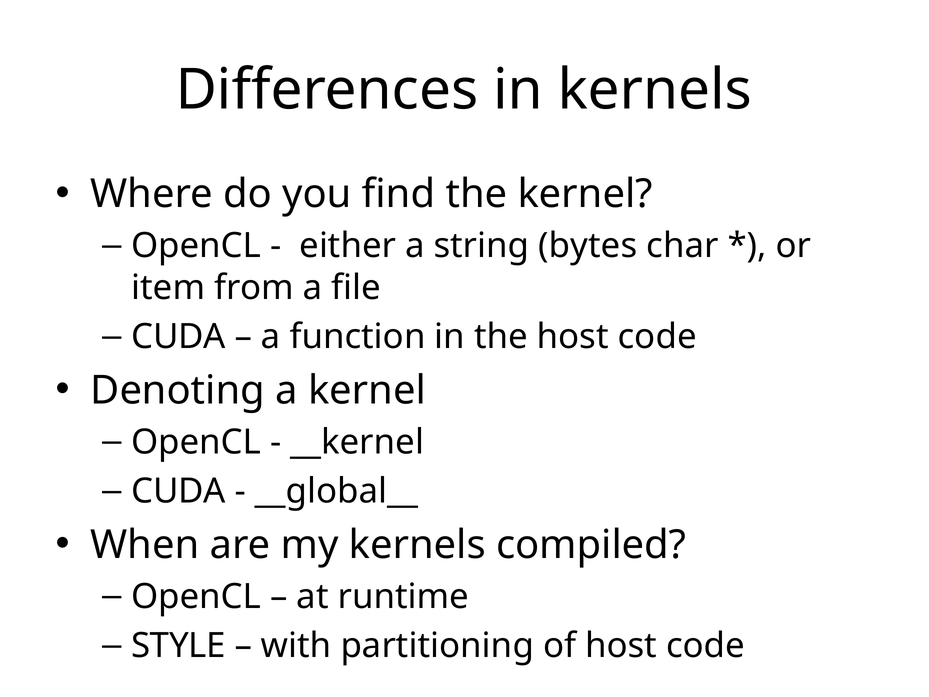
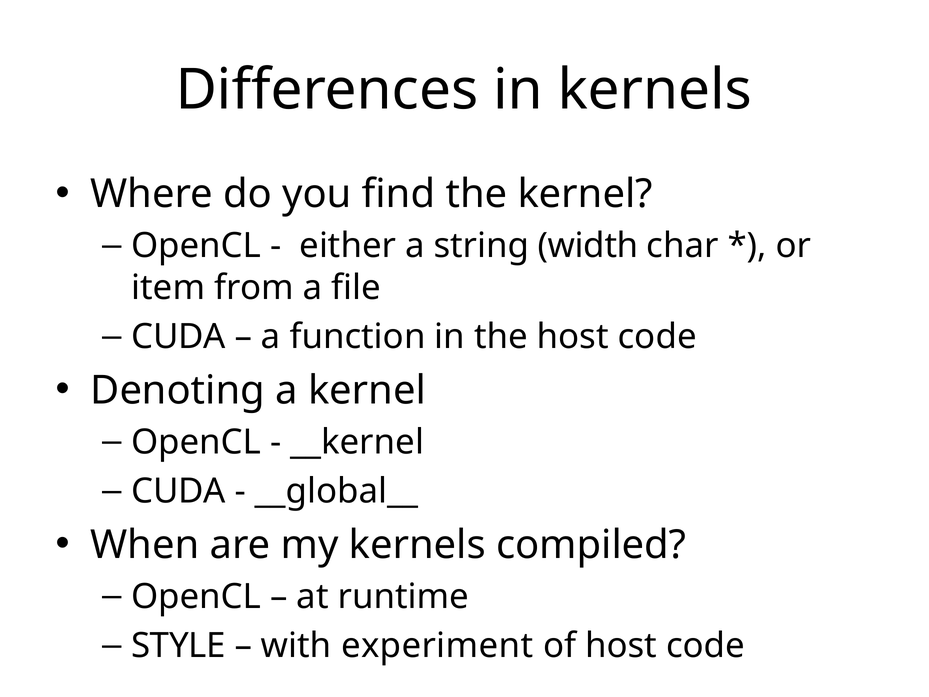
bytes: bytes -> width
partitioning: partitioning -> experiment
